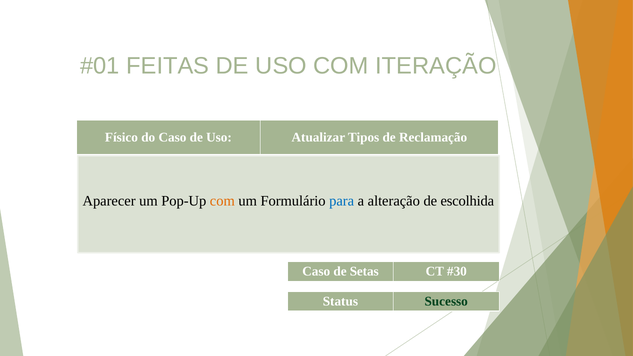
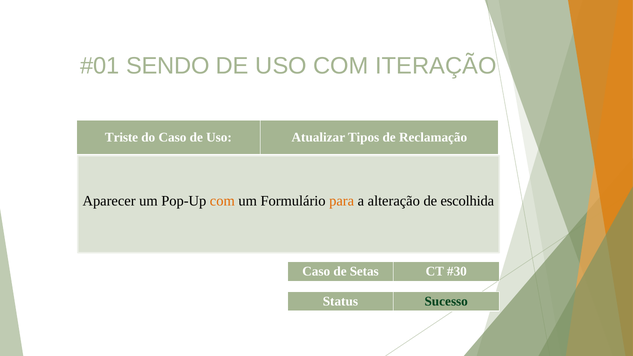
FEITAS: FEITAS -> SENDO
Físico: Físico -> Triste
para colour: blue -> orange
